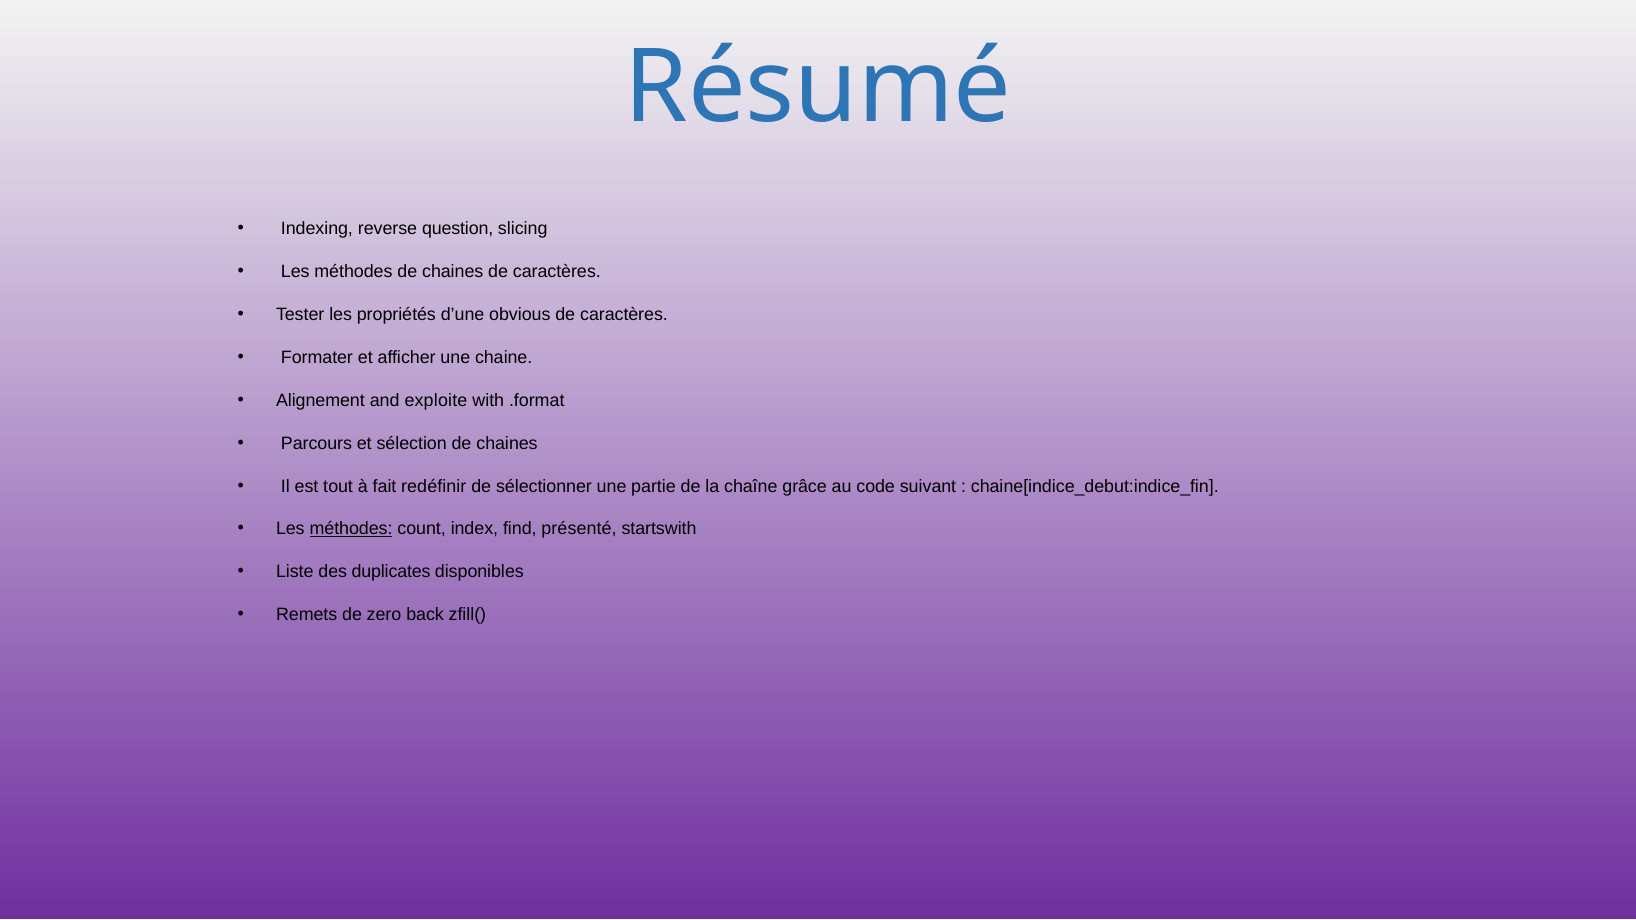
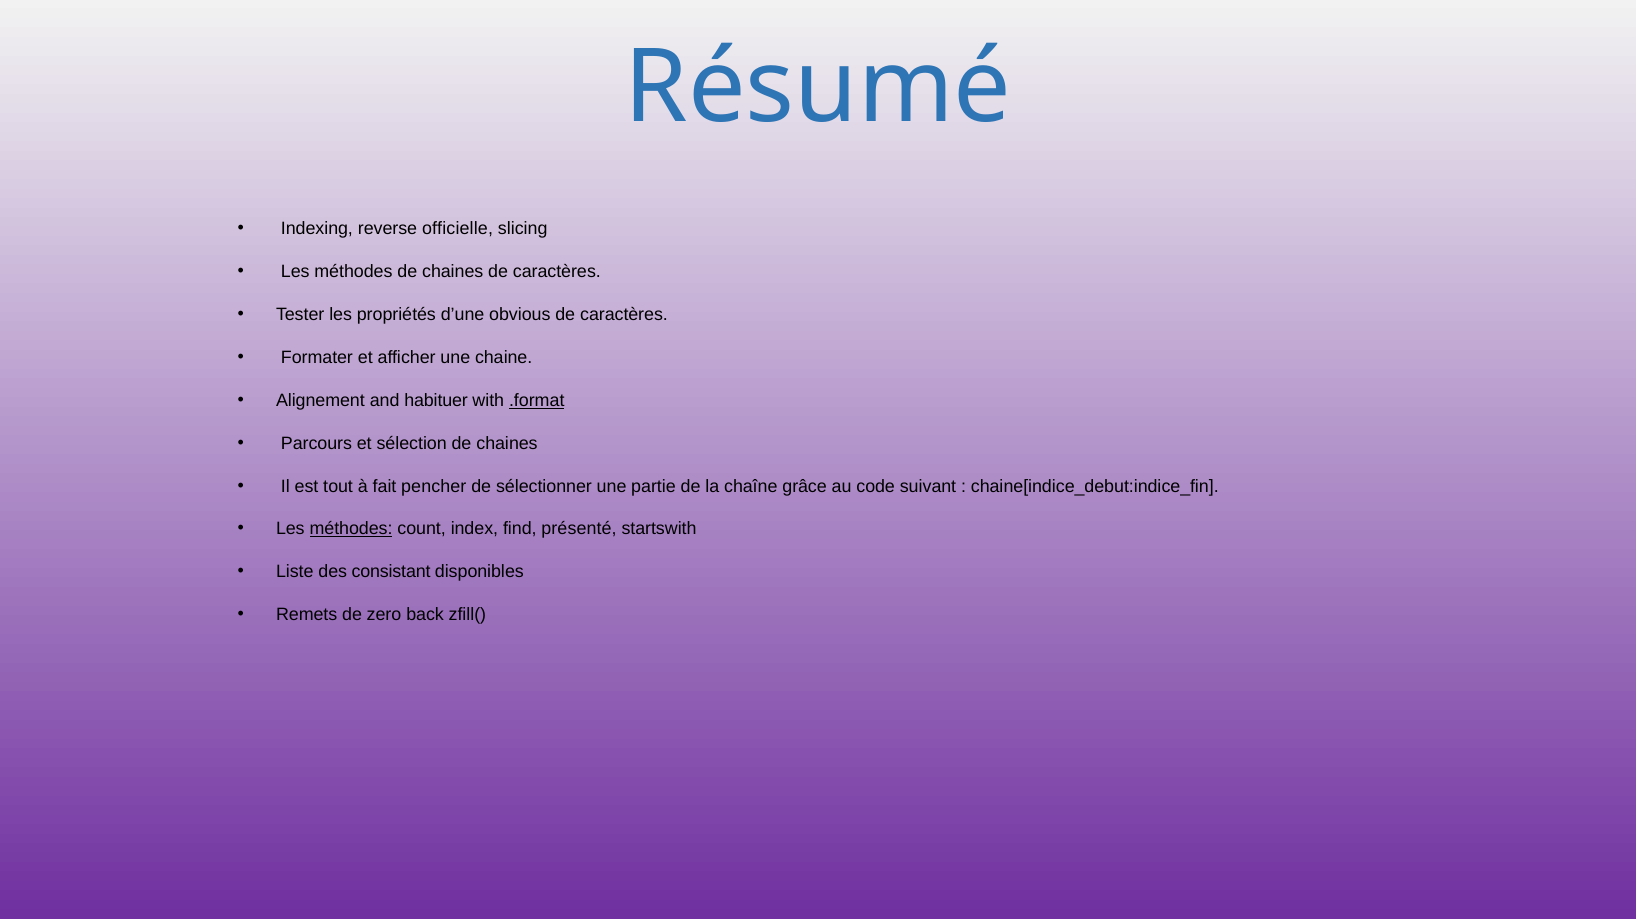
question: question -> officielle
exploite: exploite -> habituer
.format underline: none -> present
redéfinir: redéfinir -> pencher
duplicates: duplicates -> consistant
